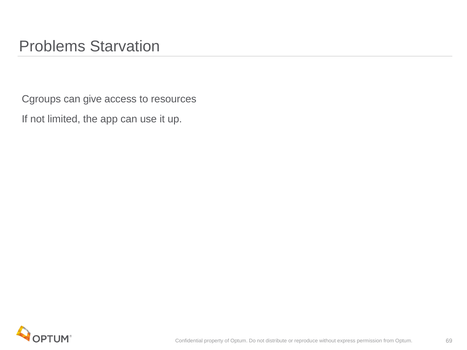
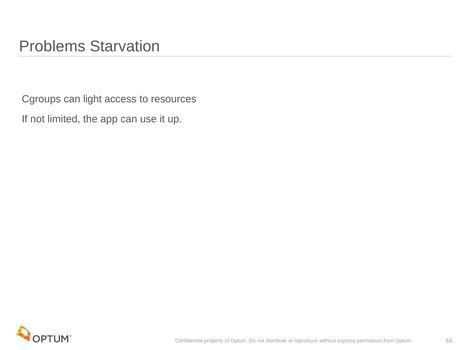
give: give -> light
